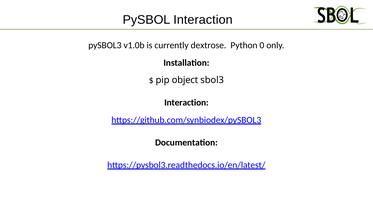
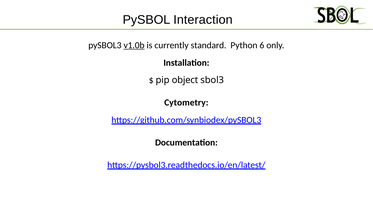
v1.0b underline: none -> present
dextrose: dextrose -> standard
0: 0 -> 6
Interaction at (186, 102): Interaction -> Cytometry
